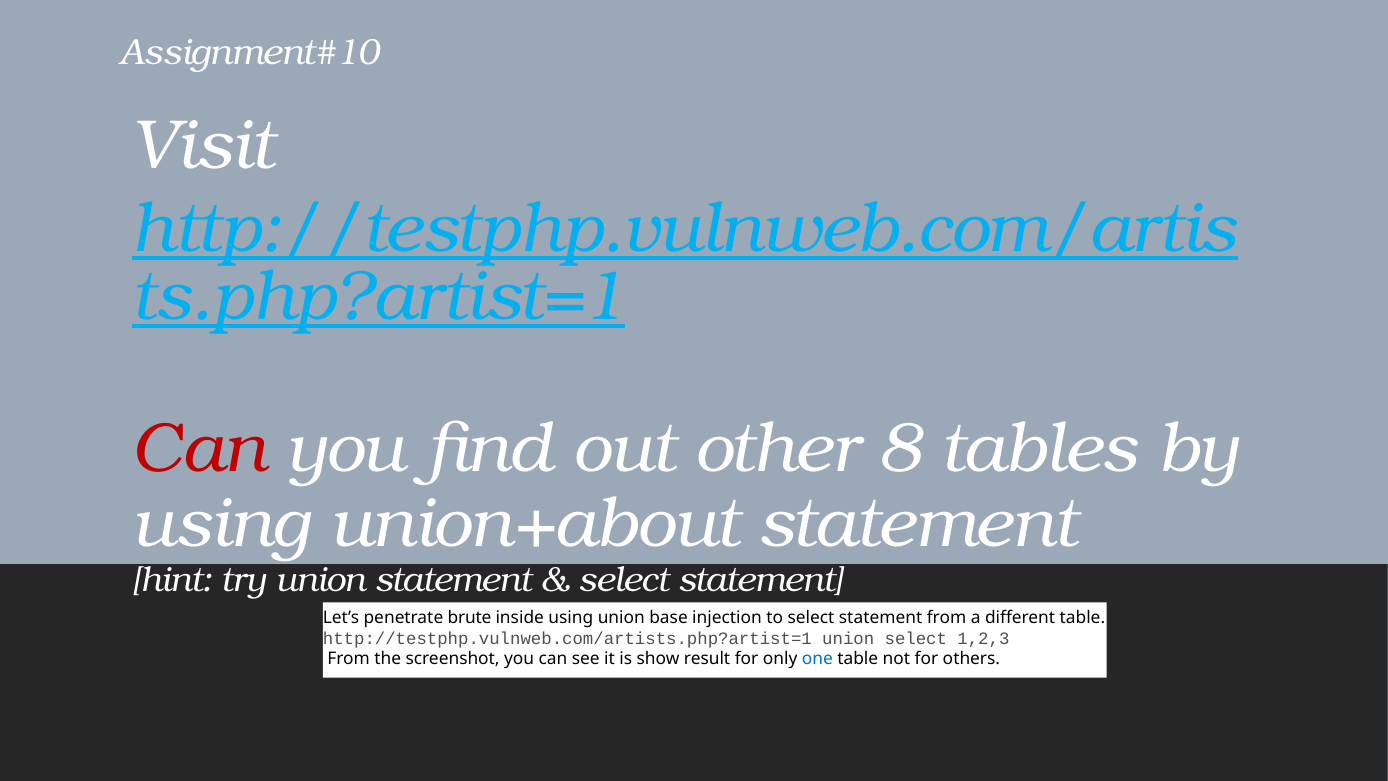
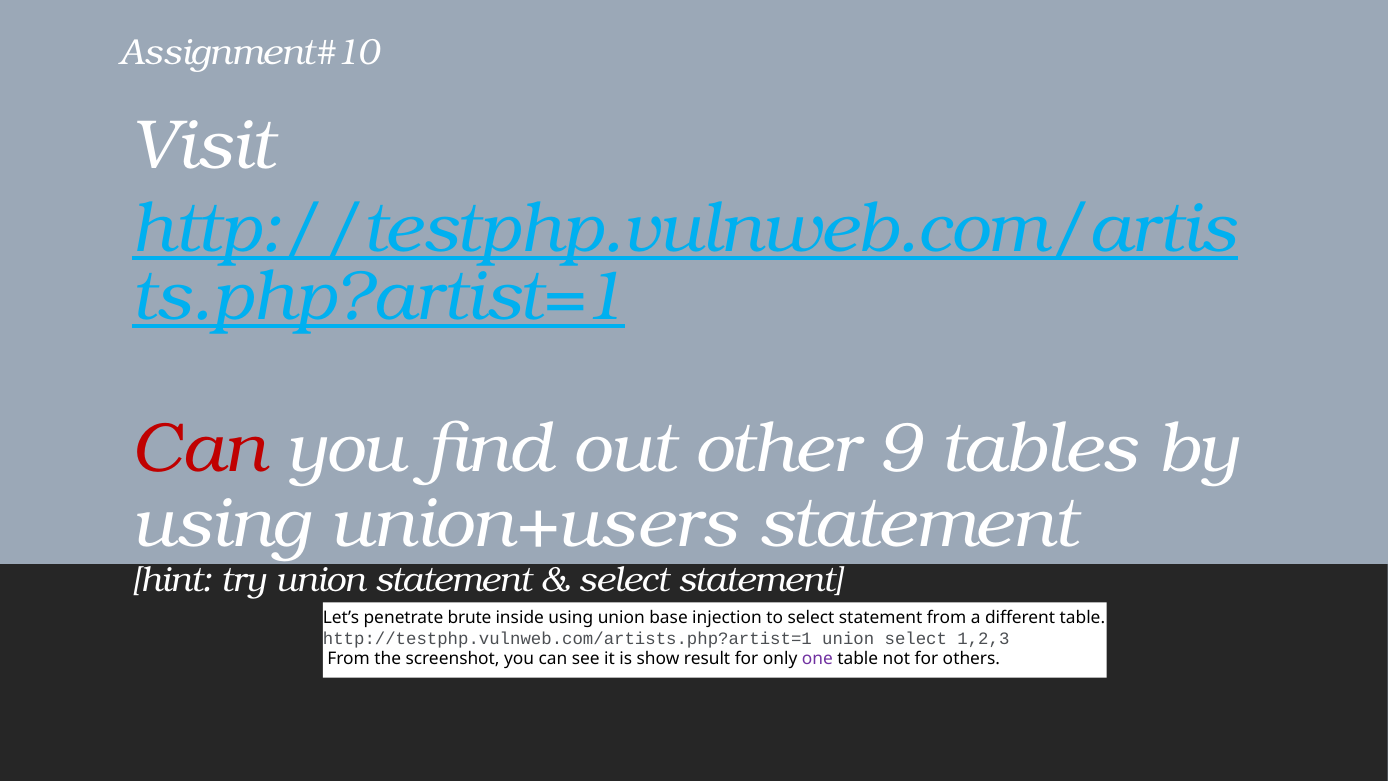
8: 8 -> 9
union+about: union+about -> union+users
one colour: blue -> purple
